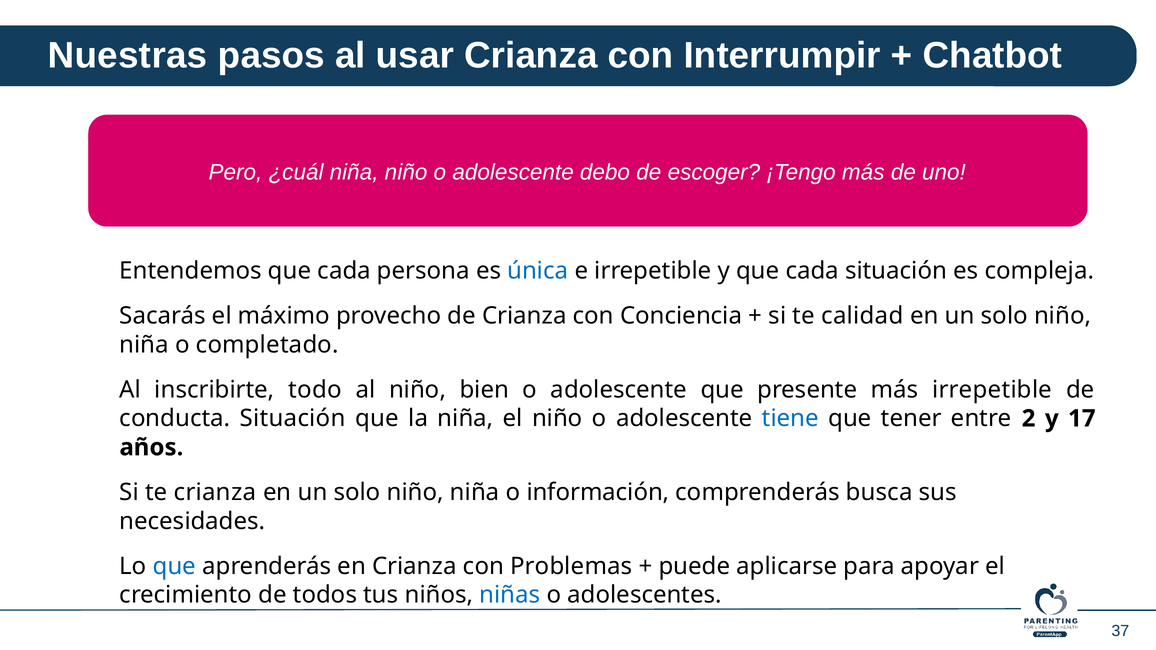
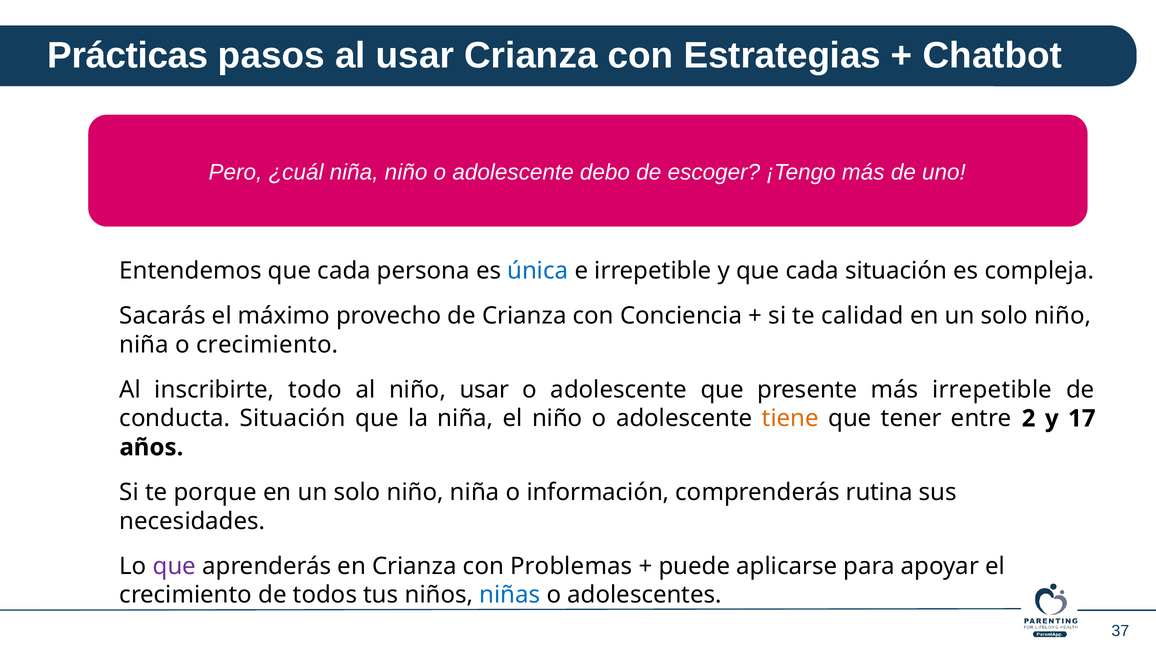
Nuestras: Nuestras -> Prácticas
Interrumpir: Interrumpir -> Estrategias
o completado: completado -> crecimiento
niño bien: bien -> usar
tiene colour: blue -> orange
te crianza: crianza -> porque
busca: busca -> rutina
que at (174, 566) colour: blue -> purple
